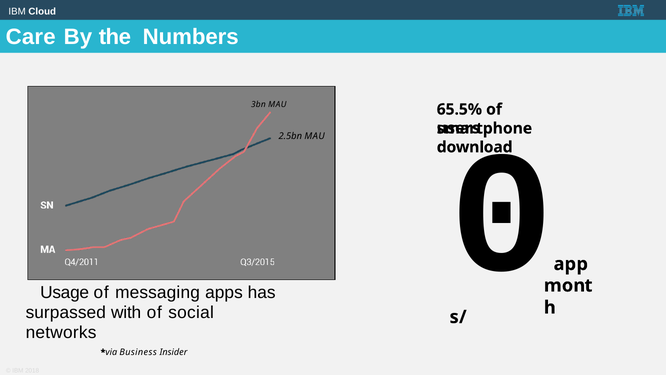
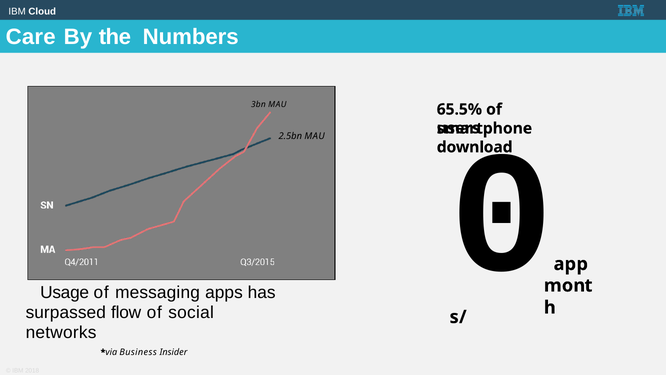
with: with -> flow
